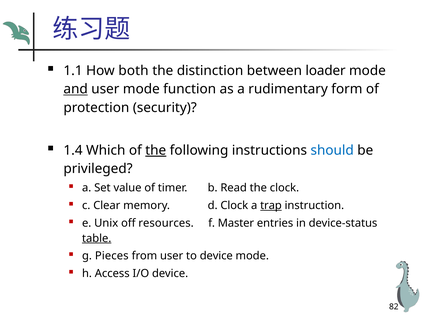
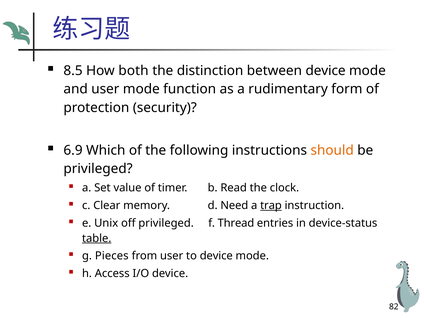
1.1: 1.1 -> 8.5
between loader: loader -> device
and underline: present -> none
1.4: 1.4 -> 6.9
the at (156, 150) underline: present -> none
should colour: blue -> orange
d Clock: Clock -> Need
off resources: resources -> privileged
Master: Master -> Thread
